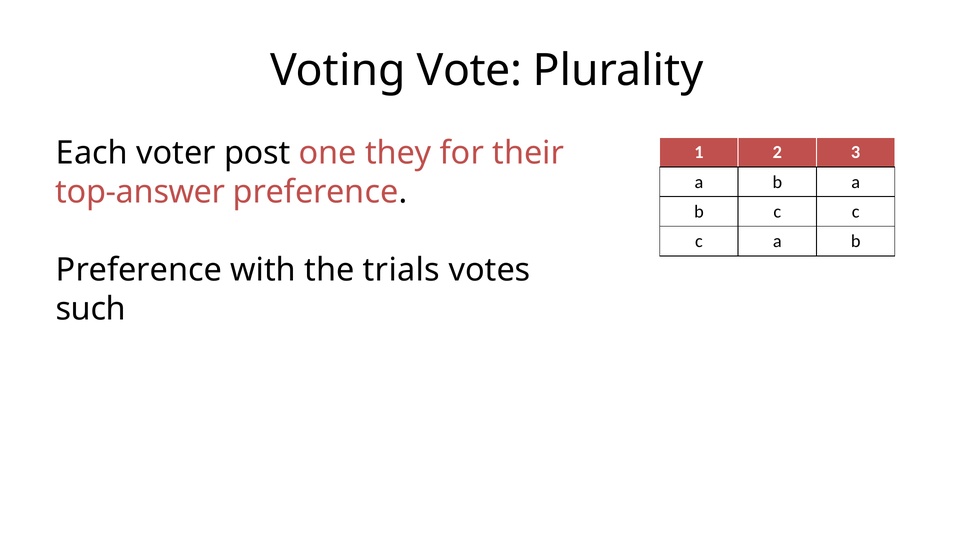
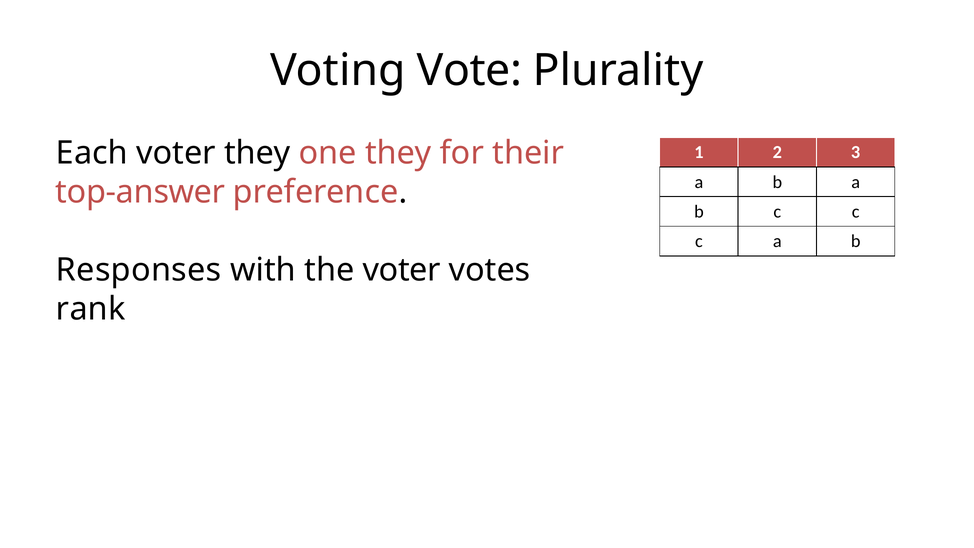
voter post: post -> they
Preference at (139, 270): Preference -> Responses
the trials: trials -> voter
such: such -> rank
